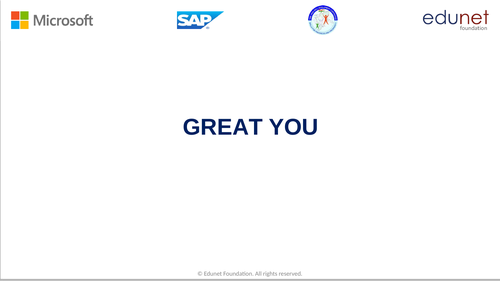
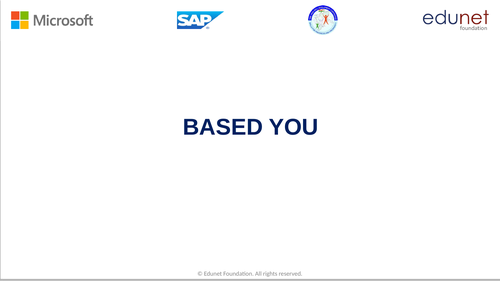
GREAT: GREAT -> BASED
